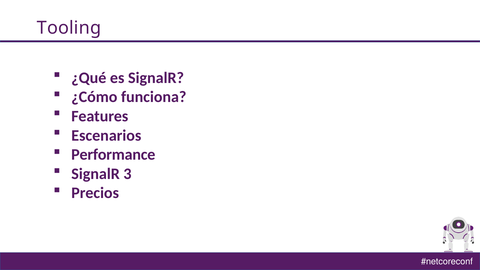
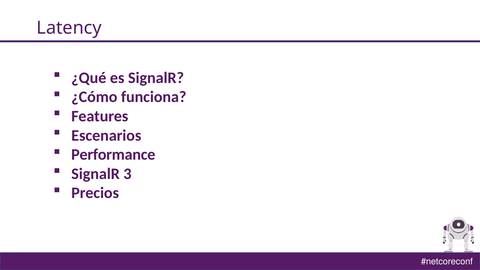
Tooling: Tooling -> Latency
